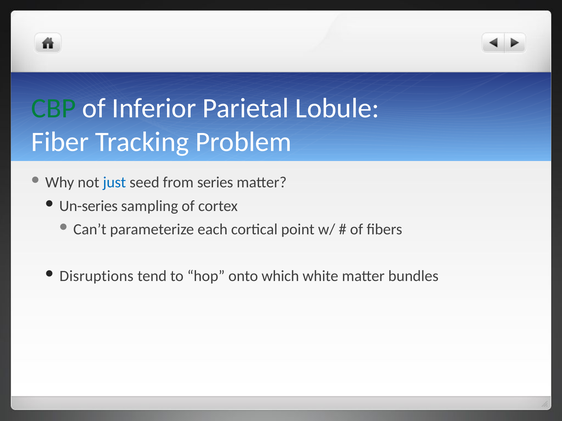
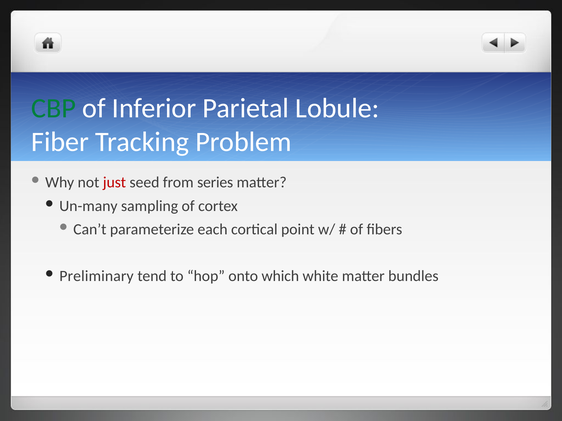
just colour: blue -> red
Un-series: Un-series -> Un-many
Disruptions: Disruptions -> Preliminary
